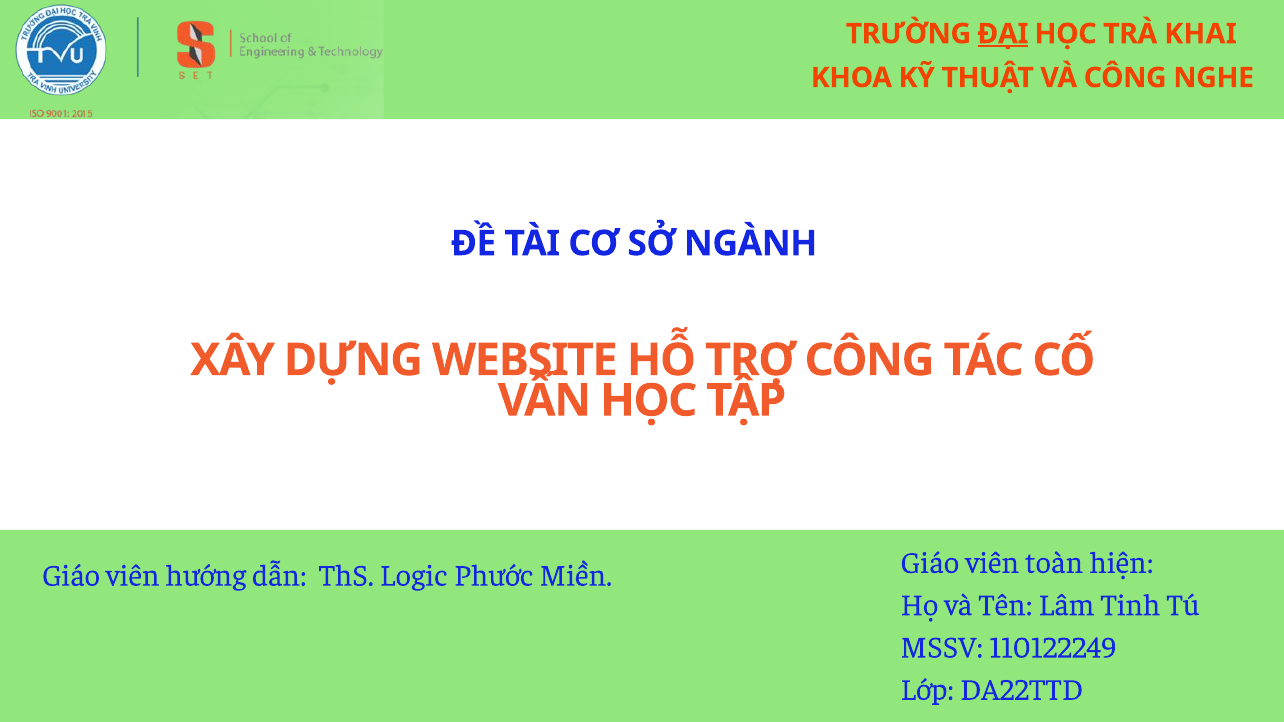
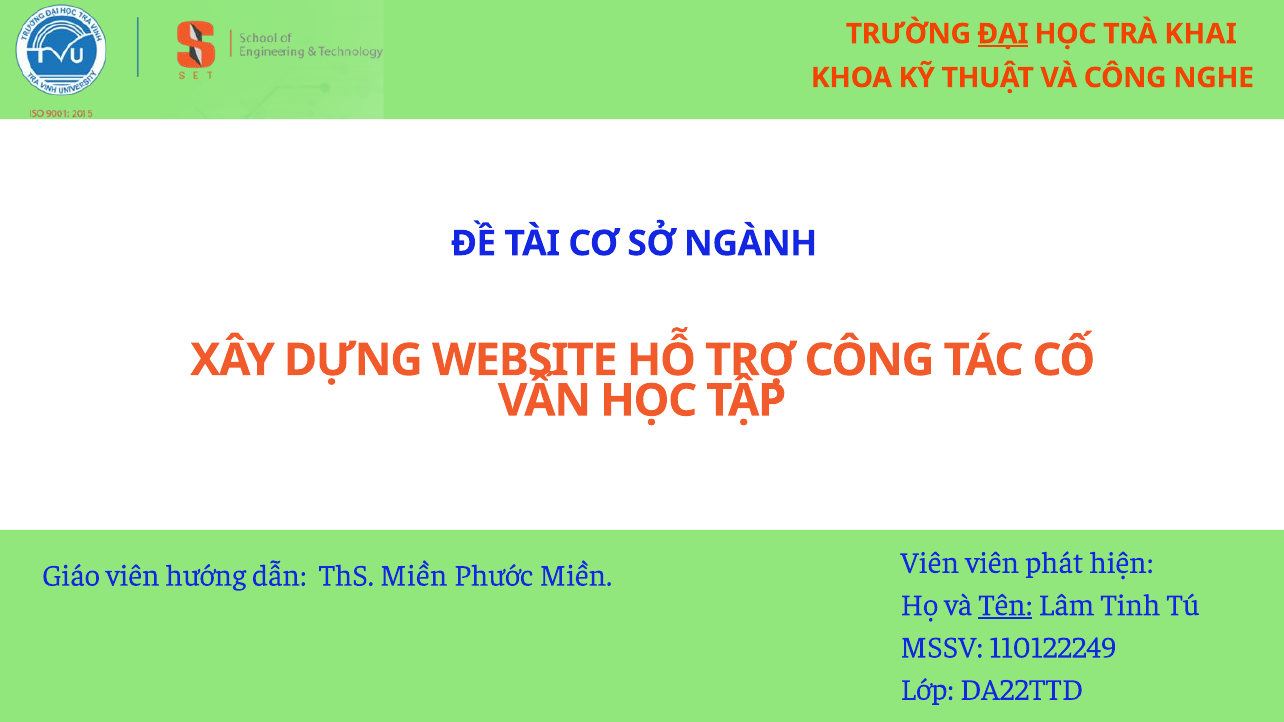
ThS Logic: Logic -> Miền
Miền Giáo: Giáo -> Viên
toàn: toàn -> phát
Tên underline: none -> present
